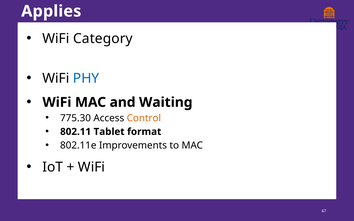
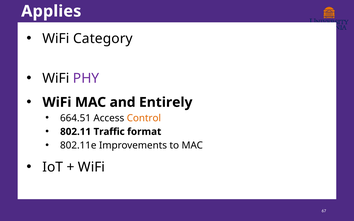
PHY colour: blue -> purple
Waiting: Waiting -> Entirely
775.30: 775.30 -> 664.51
Tablet: Tablet -> Traffic
